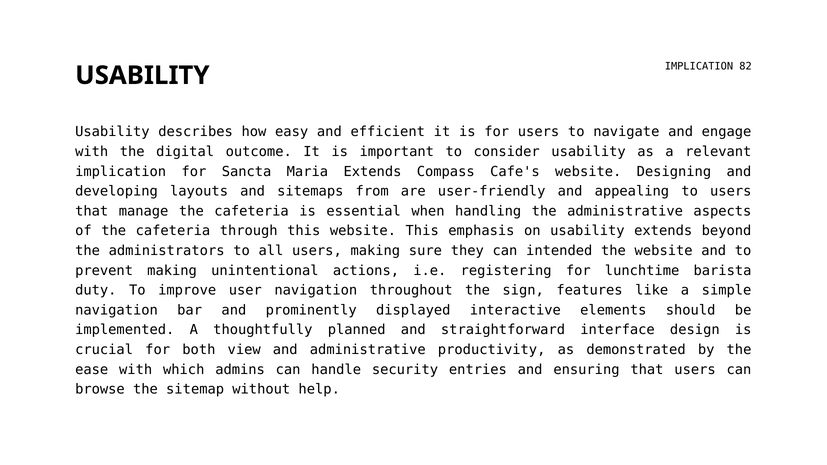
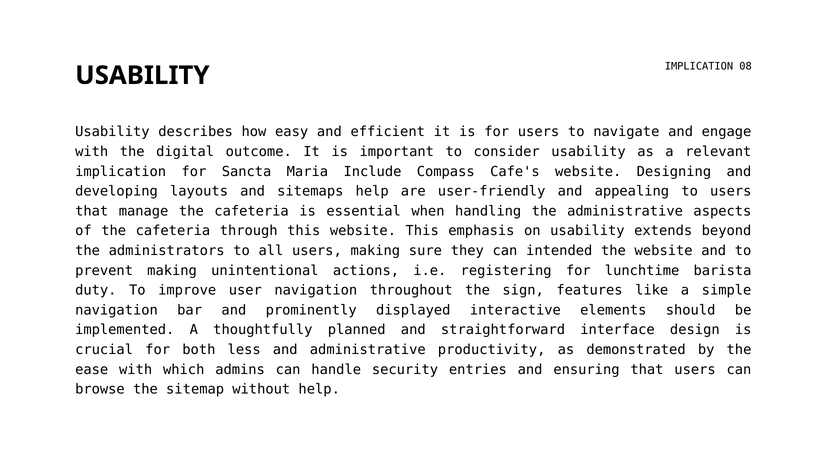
82: 82 -> 08
Maria Extends: Extends -> Include
sitemaps from: from -> help
view: view -> less
